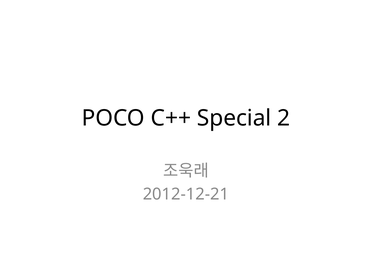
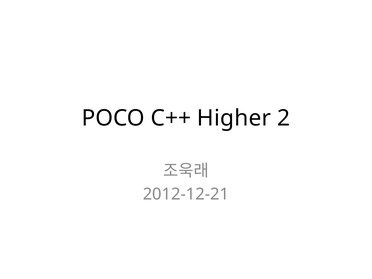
Special: Special -> Higher
